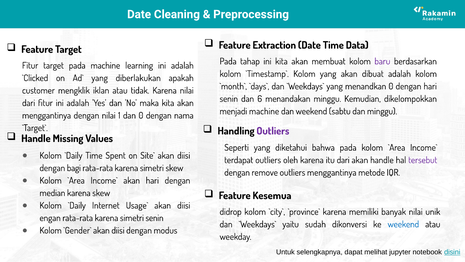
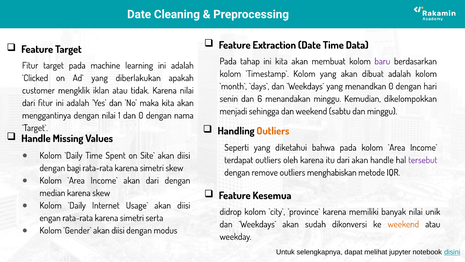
menjadi machine: machine -> sehingga
Outliers at (273, 131) colour: purple -> orange
outliers menggantinya: menggantinya -> menghabiskan
akan hari: hari -> dari
simetri senin: senin -> serta
yaitu at (291, 224): yaitu -> akan
weekend at (403, 224) colour: blue -> orange
